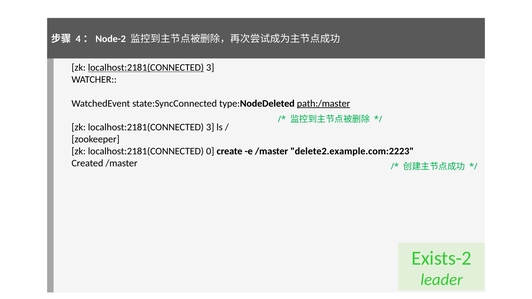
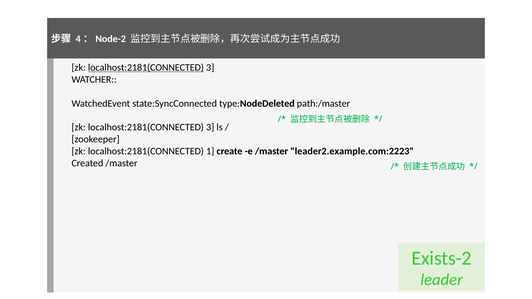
path:/master underline: present -> none
0: 0 -> 1
delete2.example.com:2223: delete2.example.com:2223 -> leader2.example.com:2223
